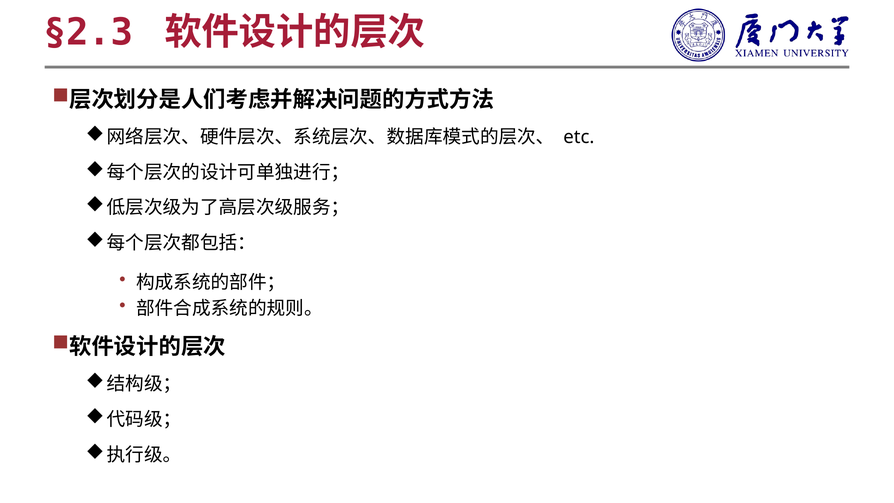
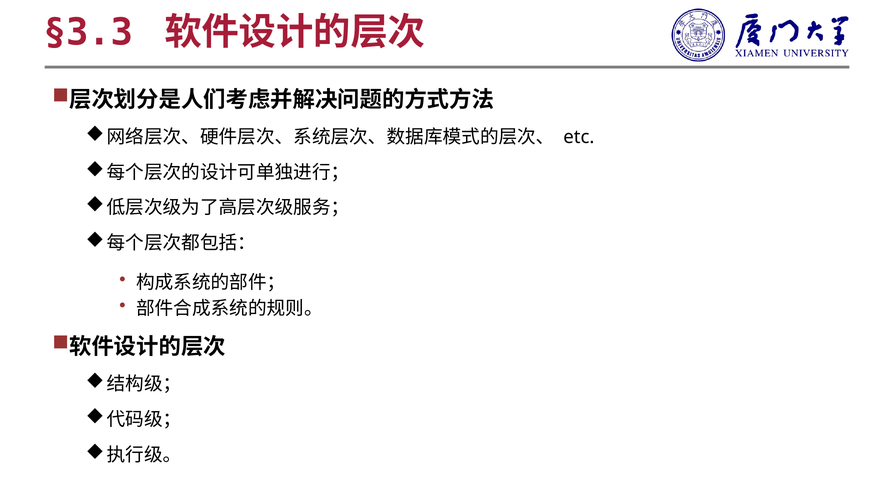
§2.3: §2.3 -> §3.3
